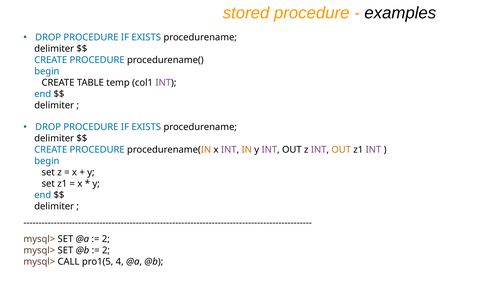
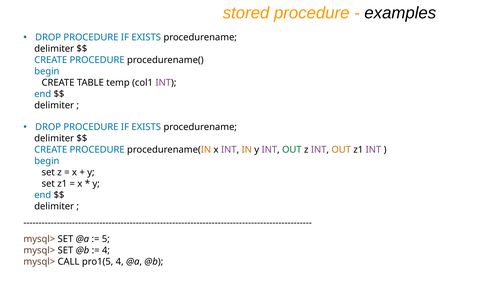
OUT at (292, 150) colour: black -> green
2 at (106, 239): 2 -> 5
2 at (106, 250): 2 -> 4
